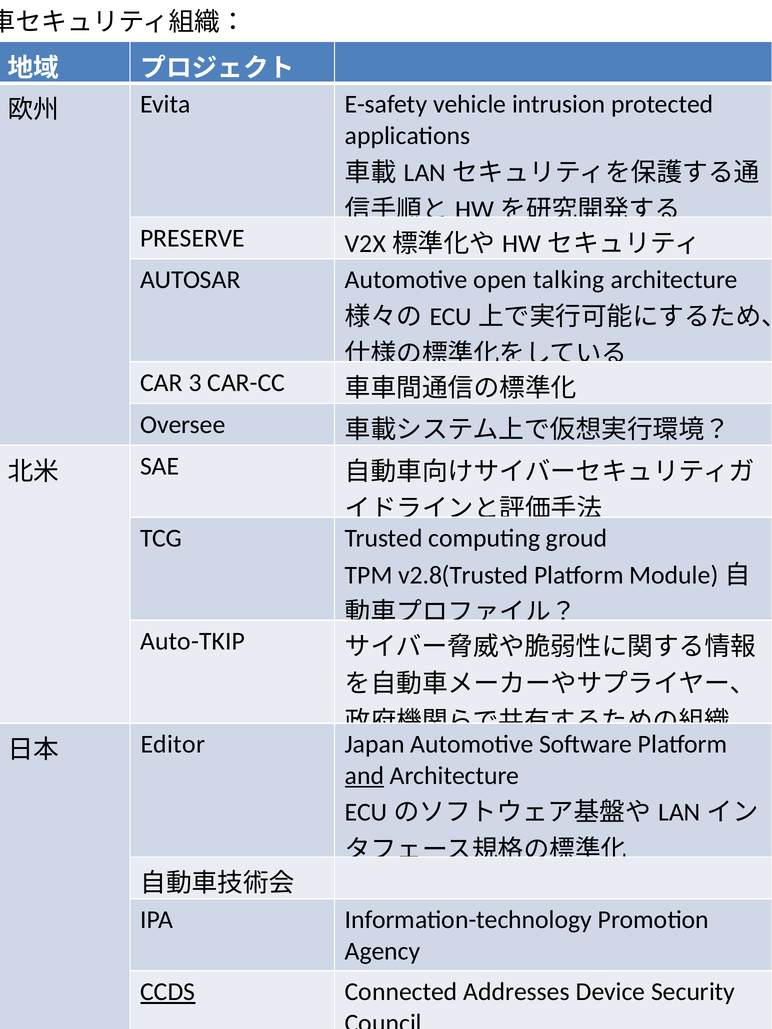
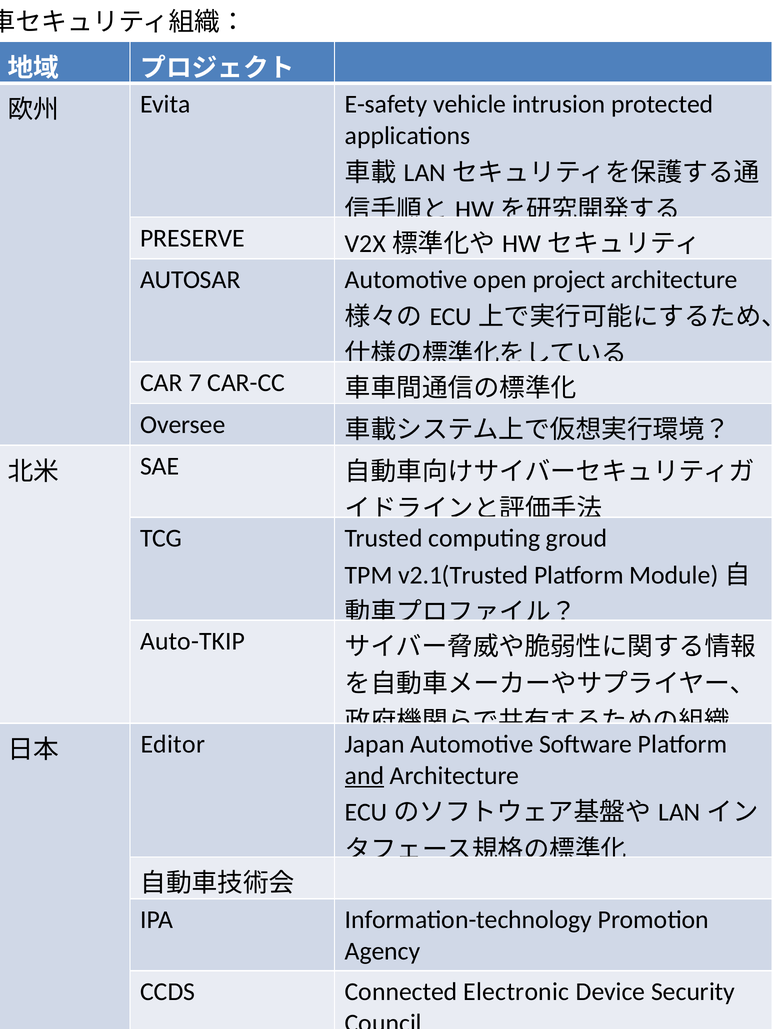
talking: talking -> project
3: 3 -> 7
v2.8(Trusted: v2.8(Trusted -> v2.1(Trusted
CCDS underline: present -> none
Addresses: Addresses -> Electronic
